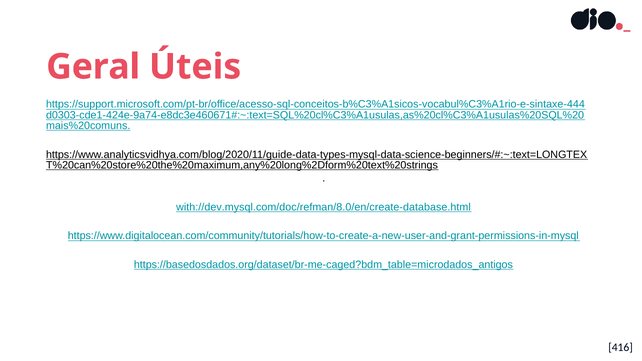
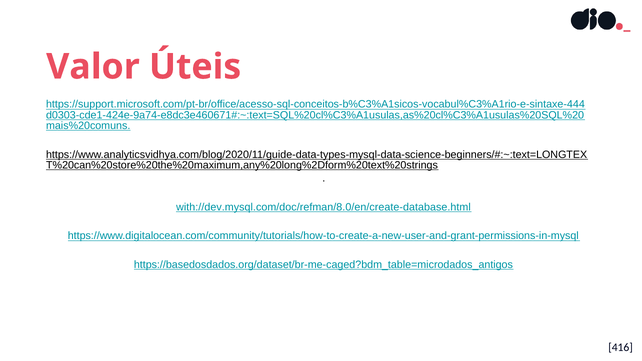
Geral: Geral -> Valor
